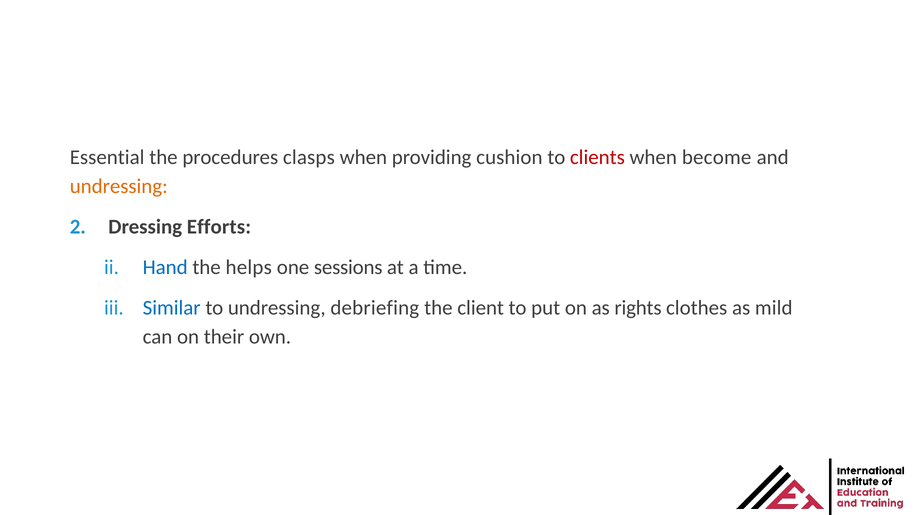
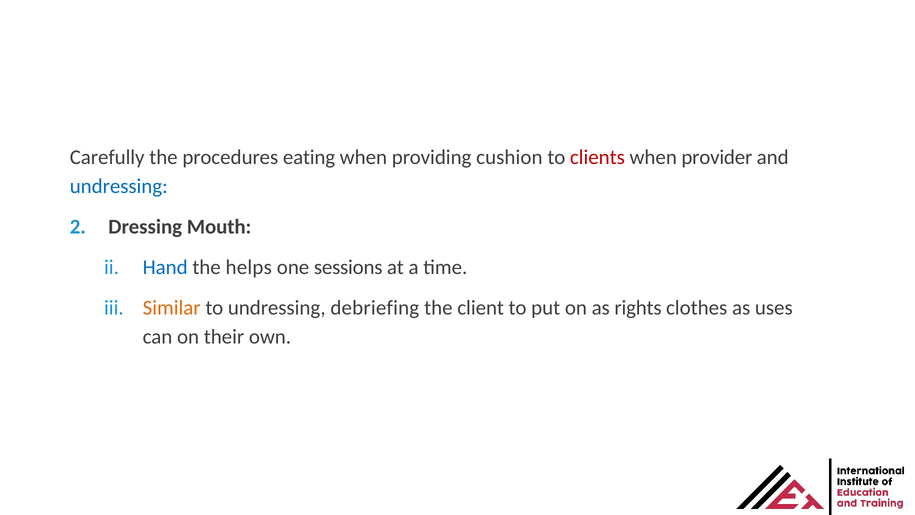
Essential: Essential -> Carefully
clasps: clasps -> eating
become: become -> provider
undressing at (119, 186) colour: orange -> blue
Efforts: Efforts -> Mouth
Similar colour: blue -> orange
mild: mild -> uses
